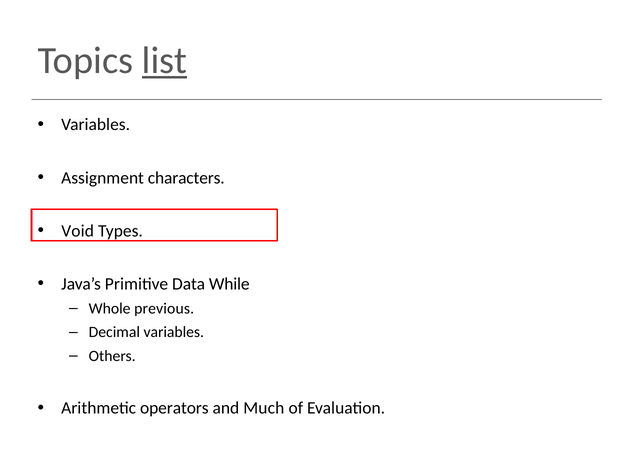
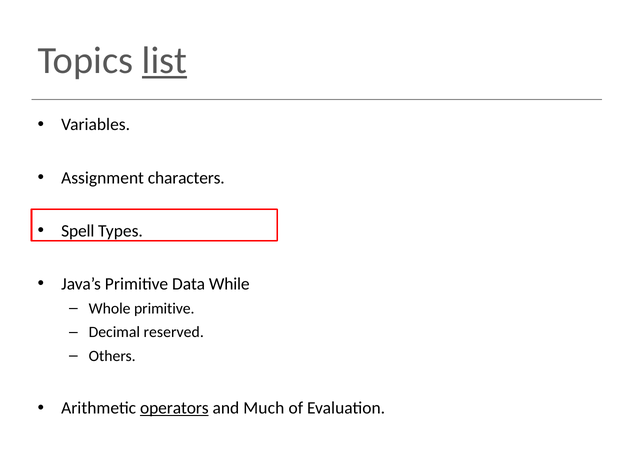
Void: Void -> Spell
Whole previous: previous -> primitive
Decimal variables: variables -> reserved
operators underline: none -> present
